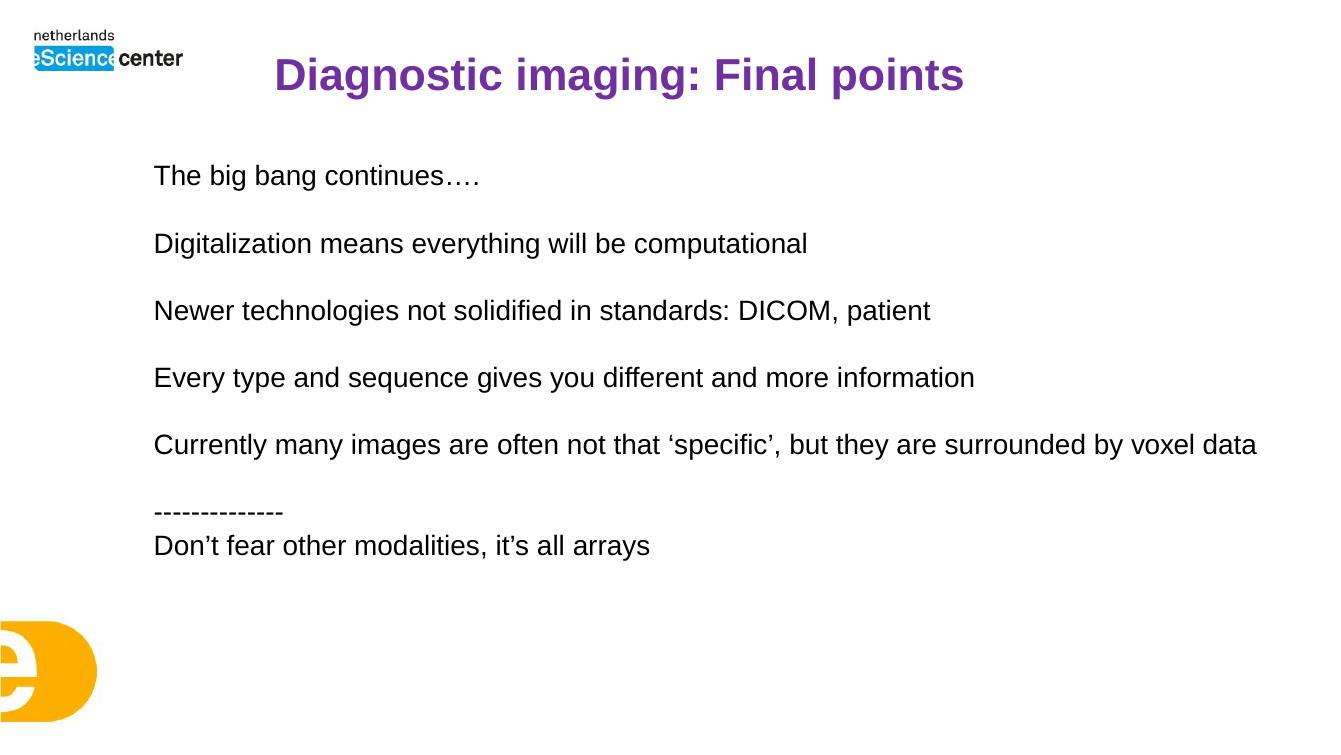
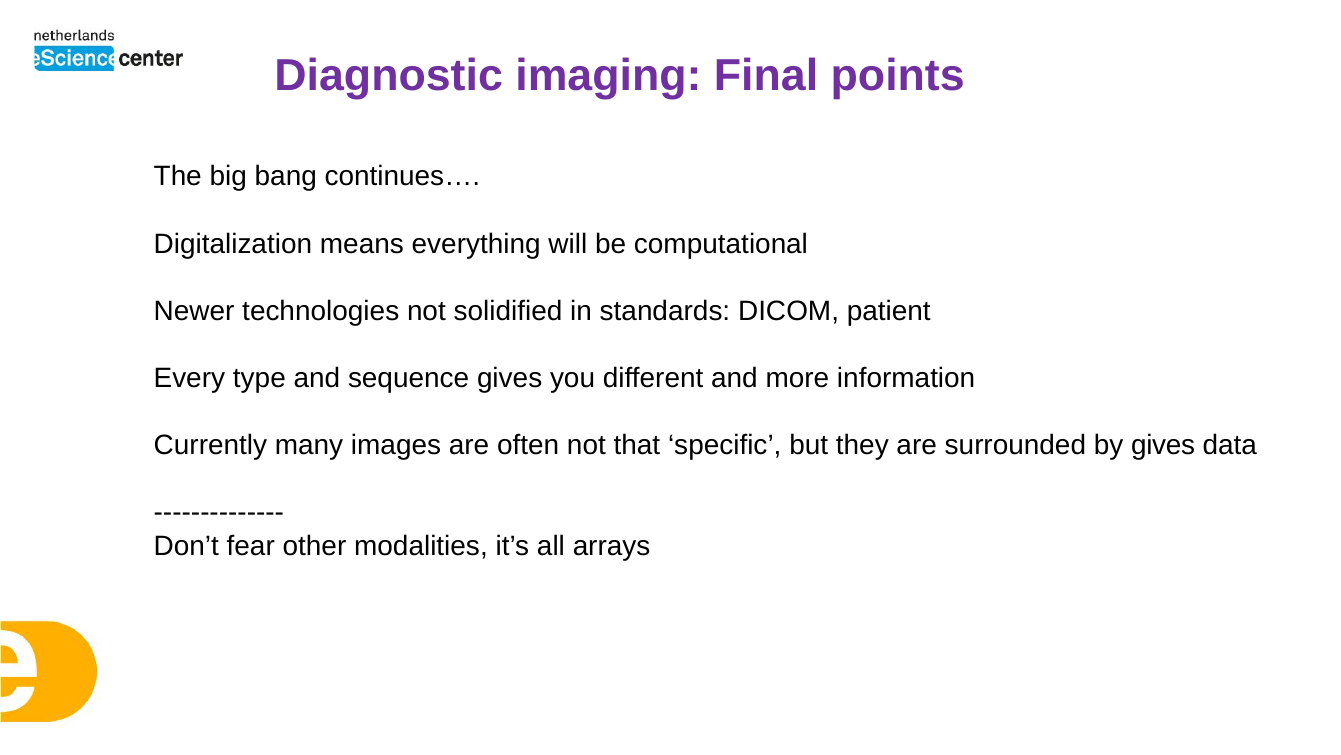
by voxel: voxel -> gives
